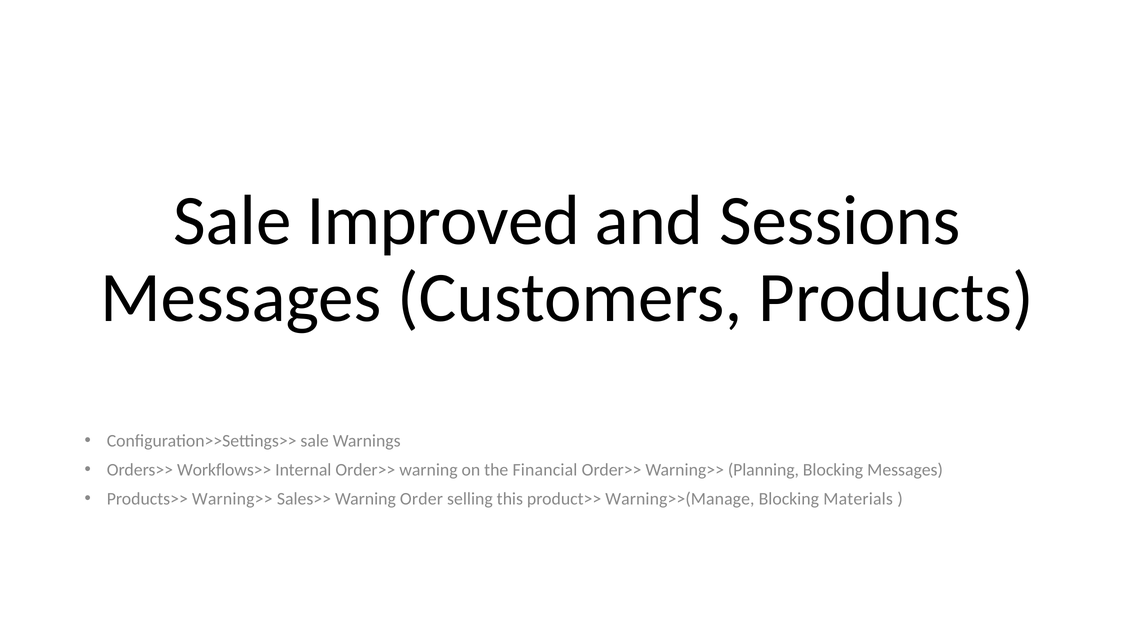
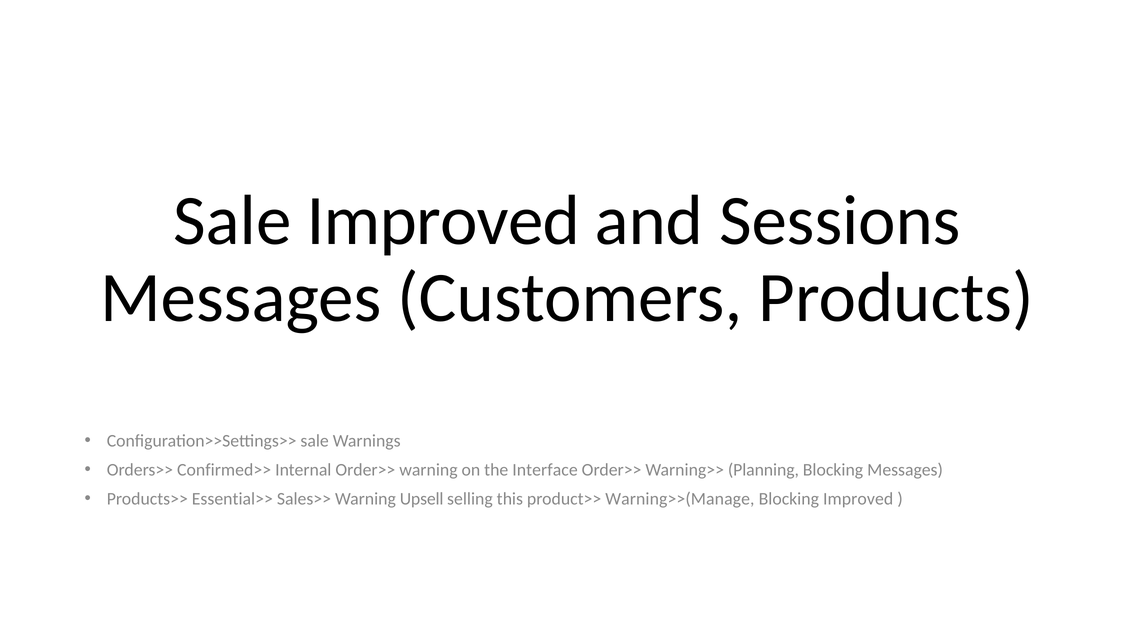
Workflows>>: Workflows>> -> Confirmed>>
Financial: Financial -> Interface
Products>> Warning>>: Warning>> -> Essential>>
Order: Order -> Upsell
Blocking Materials: Materials -> Improved
